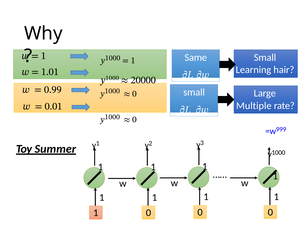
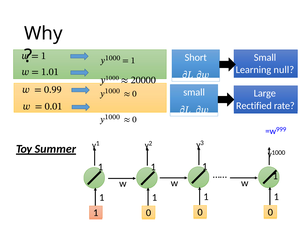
Same: Same -> Short
hair: hair -> null
Multiple: Multiple -> Rectified
